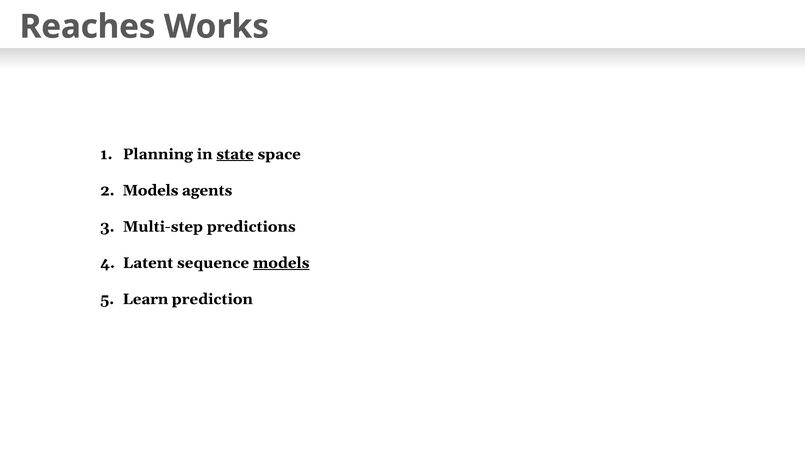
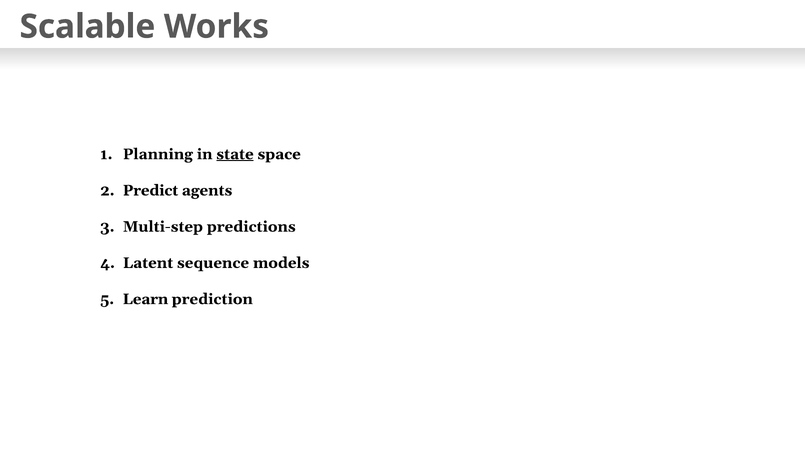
Reaches: Reaches -> Scalable
Models at (151, 190): Models -> Predict
models at (281, 263) underline: present -> none
